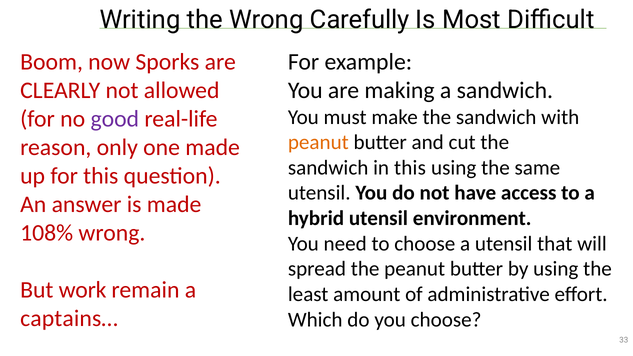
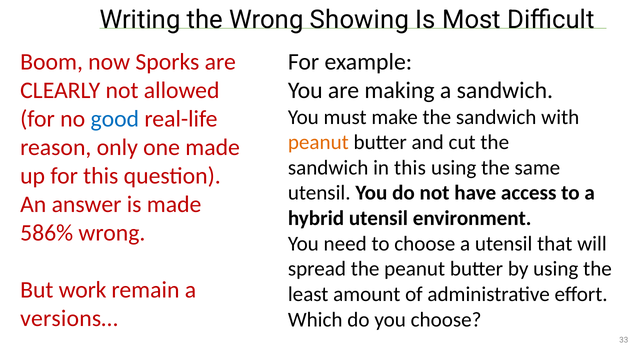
Carefully: Carefully -> Showing
good colour: purple -> blue
108%: 108% -> 586%
captains…: captains… -> versions…
